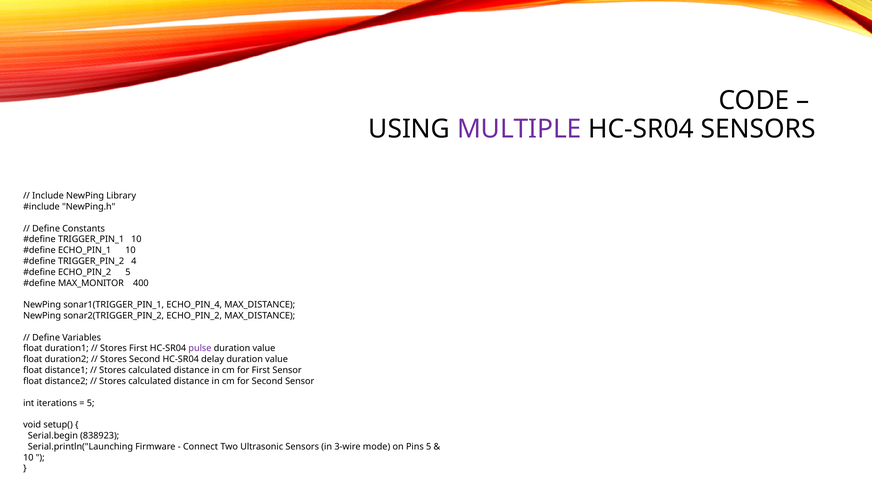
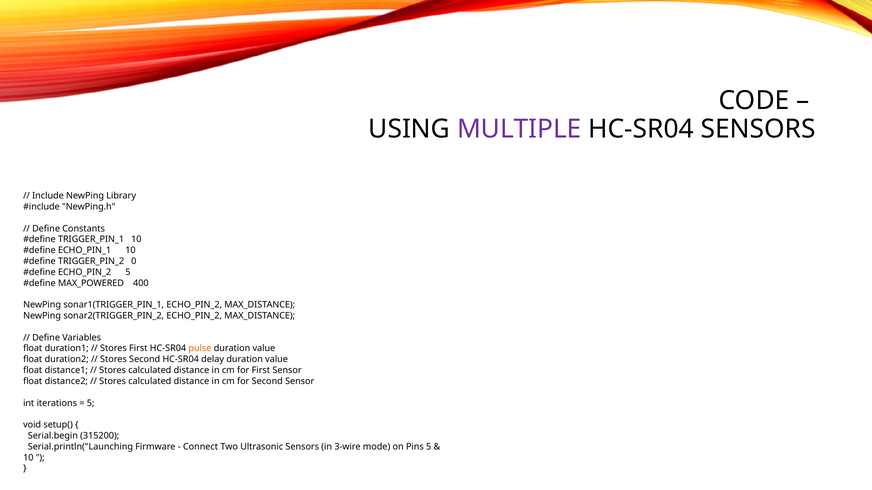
4: 4 -> 0
MAX_MONITOR: MAX_MONITOR -> MAX_POWERED
sonar1(TRIGGER_PIN_1 ECHO_PIN_4: ECHO_PIN_4 -> ECHO_PIN_2
pulse colour: purple -> orange
838923: 838923 -> 315200
